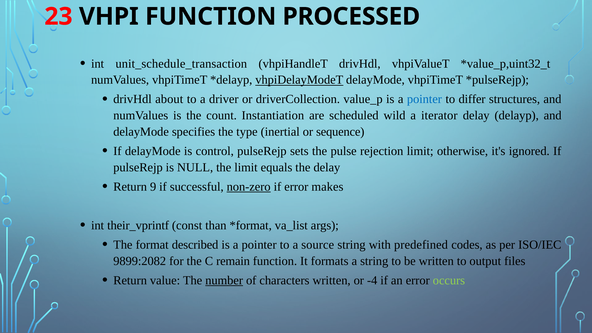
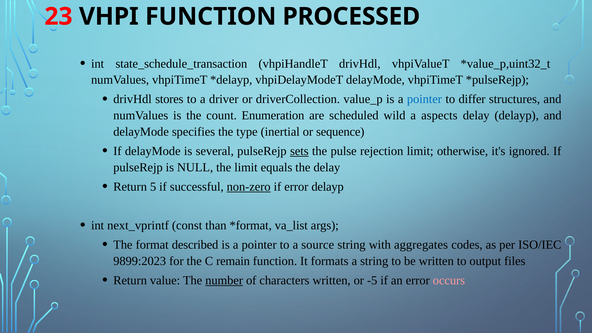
unit_schedule_transaction: unit_schedule_transaction -> state_schedule_transaction
vhpiDelayModeT underline: present -> none
about: about -> stores
Instantiation: Instantiation -> Enumeration
iterator: iterator -> aspects
control: control -> several
sets underline: none -> present
9: 9 -> 5
error makes: makes -> delayp
their_vprintf: their_vprintf -> next_vprintf
predefined: predefined -> aggregates
9899:2082: 9899:2082 -> 9899:2023
-4: -4 -> -5
occurs colour: light green -> pink
